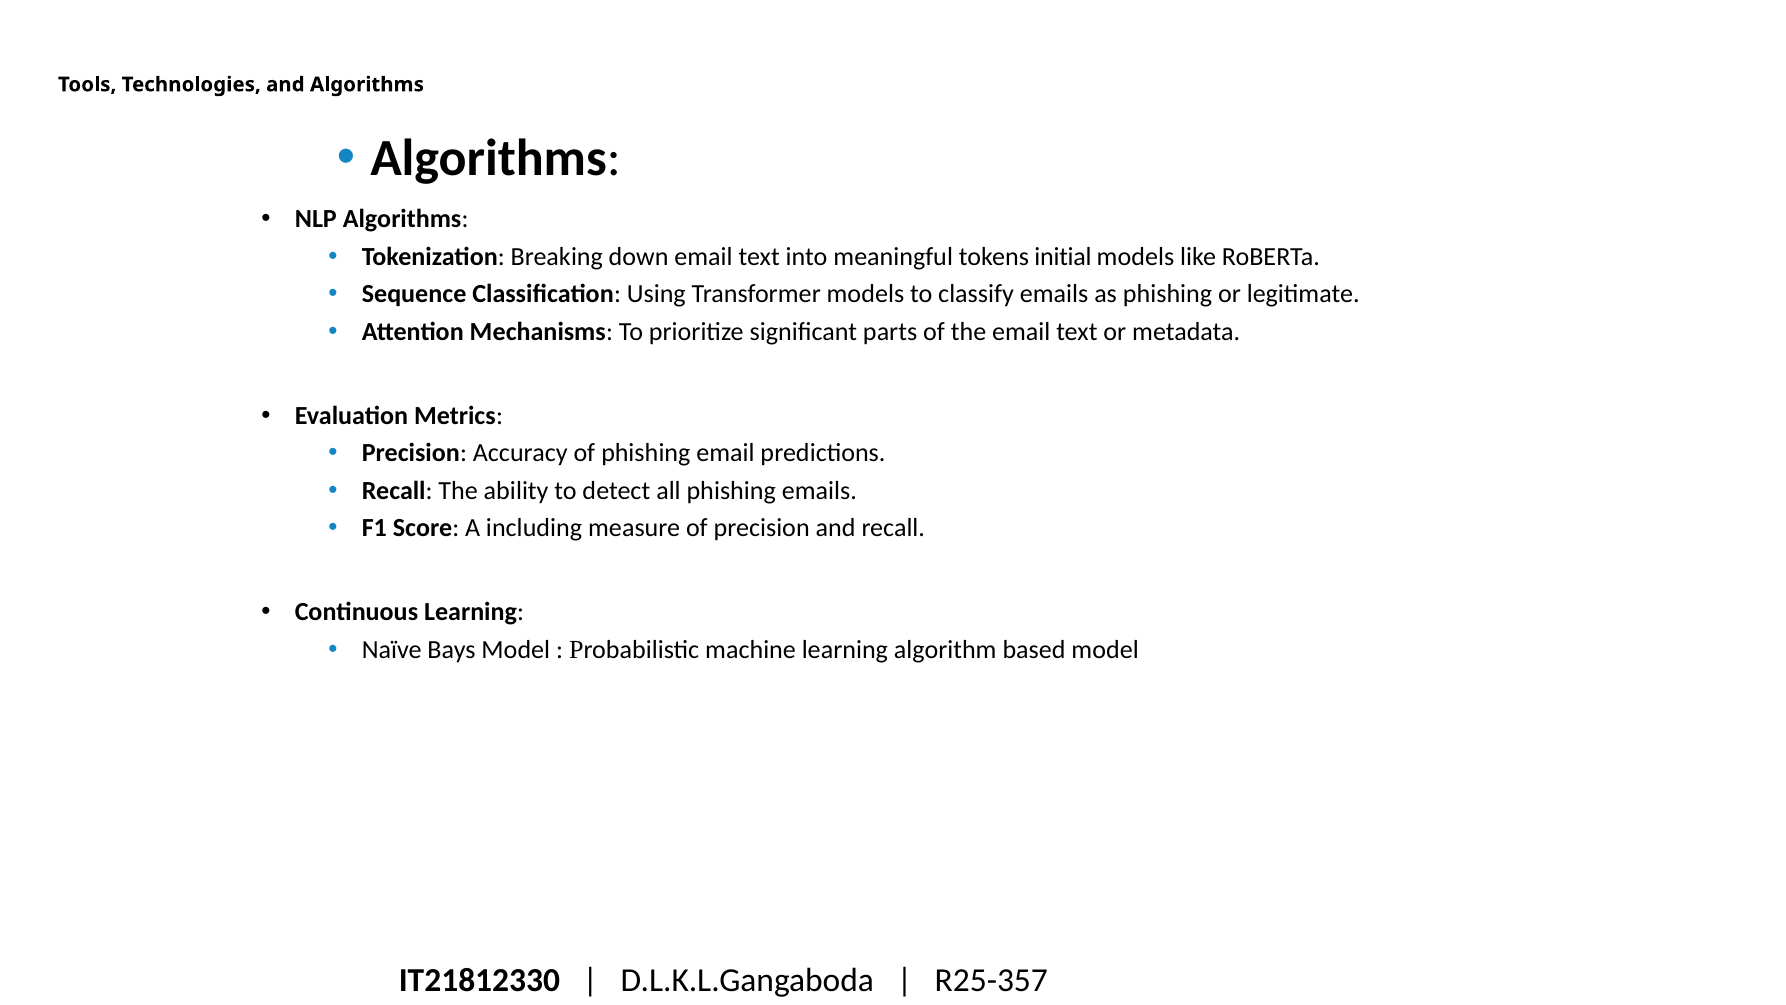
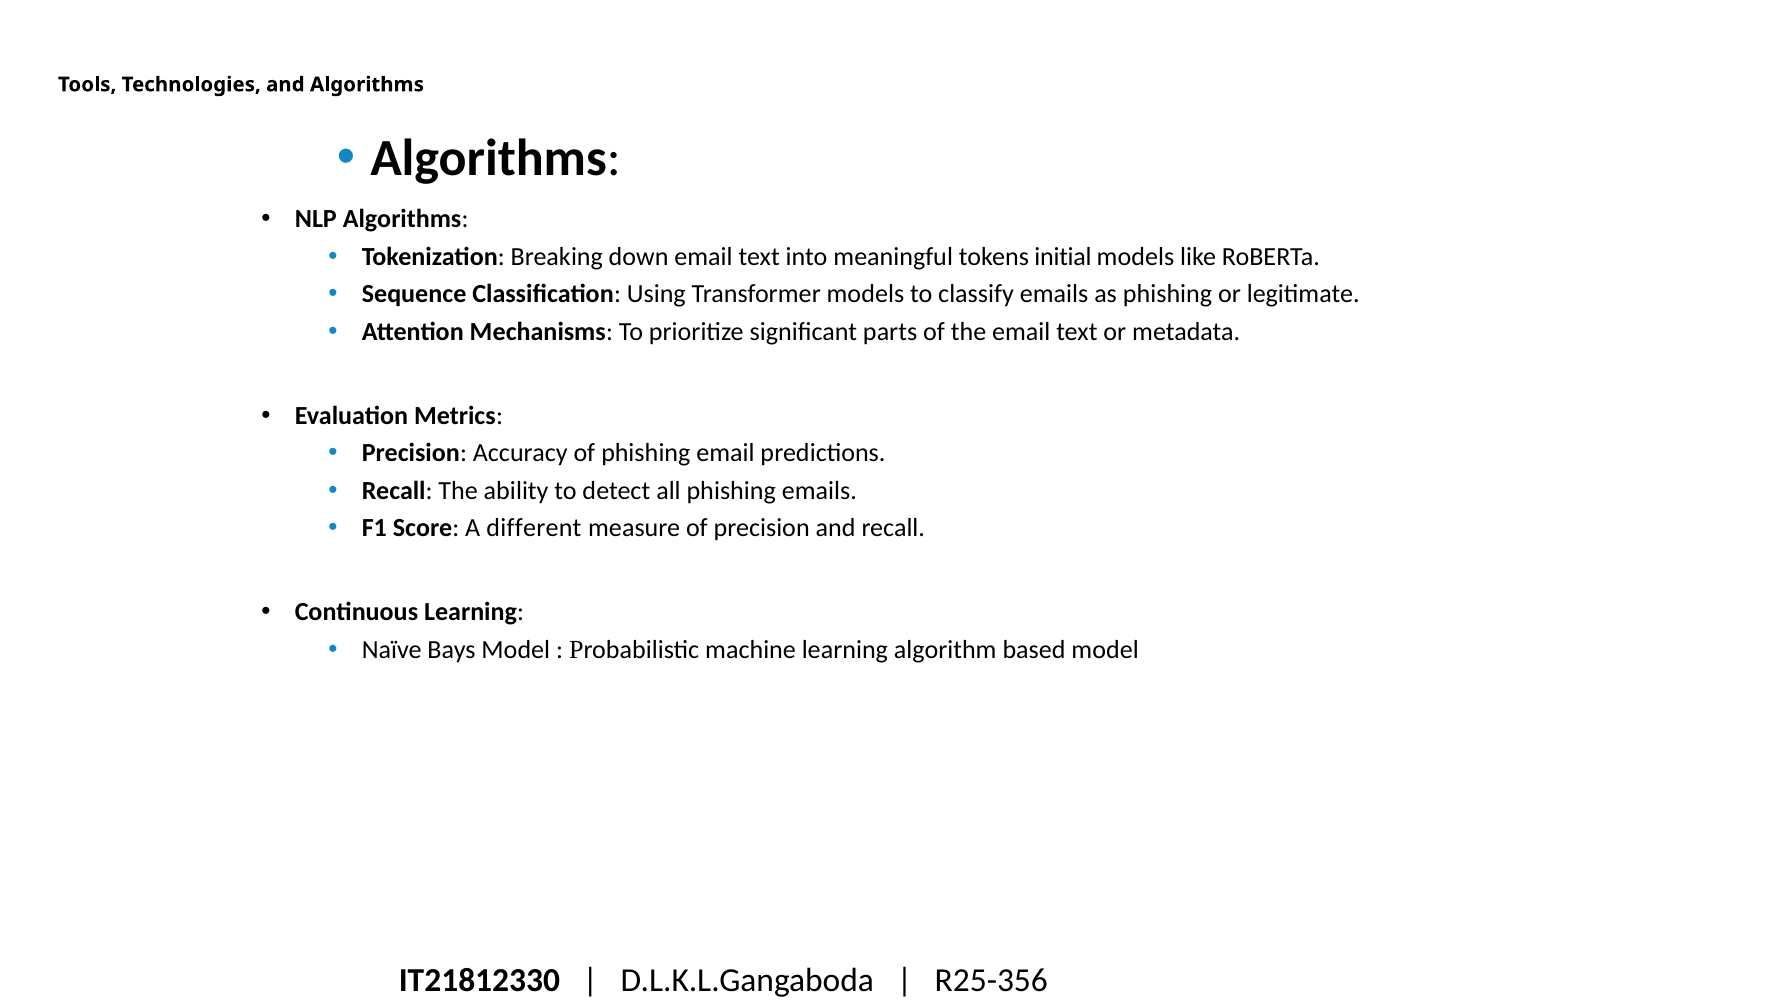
including: including -> different
R25-357: R25-357 -> R25-356
